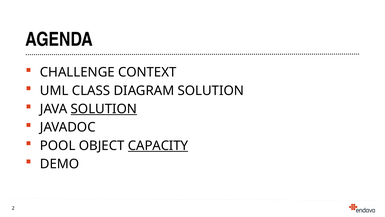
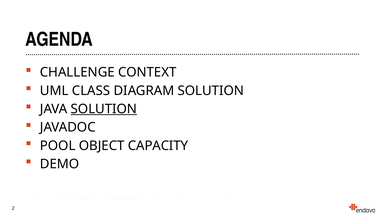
CAPACITY underline: present -> none
